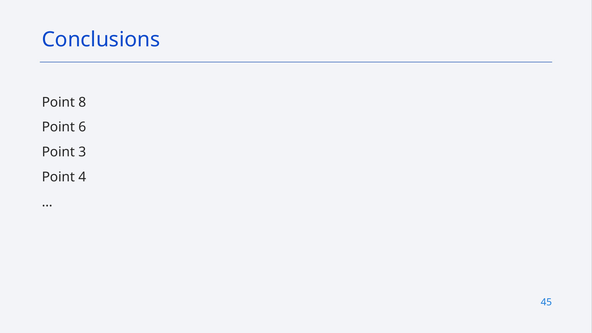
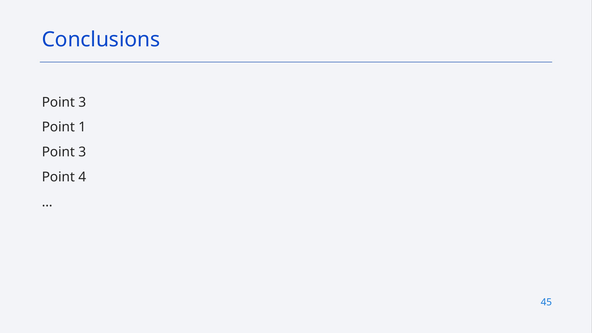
8 at (82, 102): 8 -> 3
6: 6 -> 1
